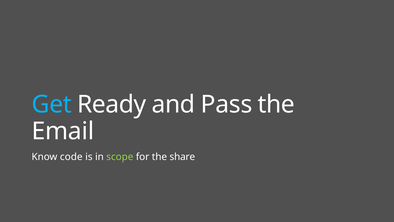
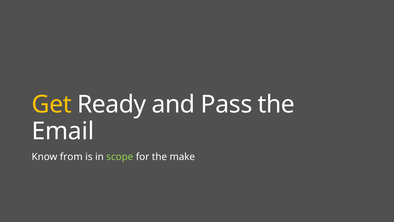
Get colour: light blue -> yellow
code: code -> from
share: share -> make
